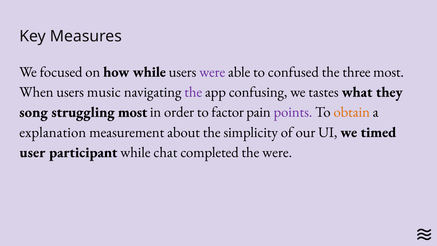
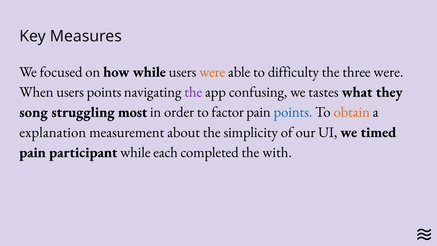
were at (212, 72) colour: purple -> orange
confused: confused -> difficulty
three most: most -> were
users music: music -> points
points at (293, 112) colour: purple -> blue
user at (32, 152): user -> pain
chat: chat -> each
the were: were -> with
